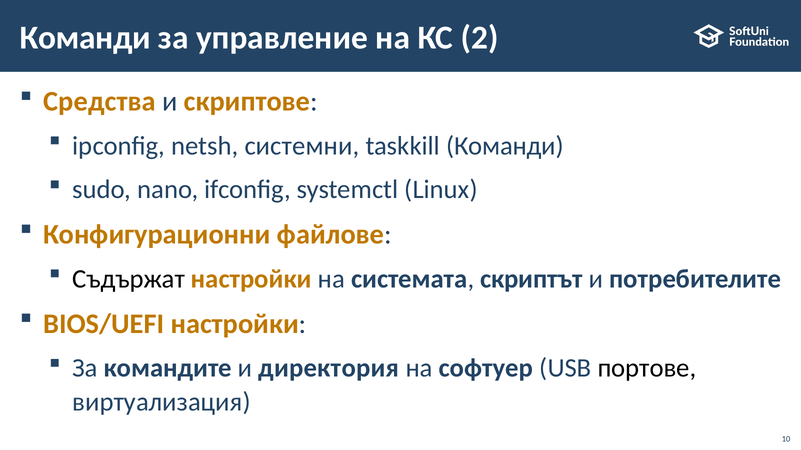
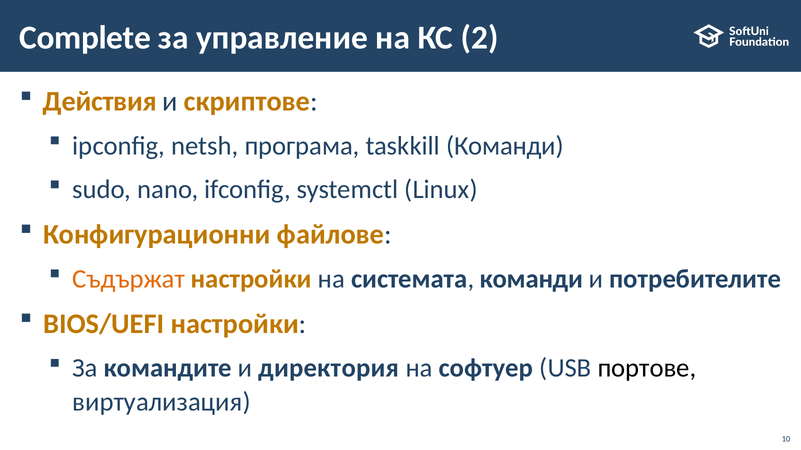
Команди at (85, 38): Команди -> Complete
Средства: Средства -> Действия
системни: системни -> програма
Съдържат colour: black -> orange
системата скриптът: скриптът -> команди
